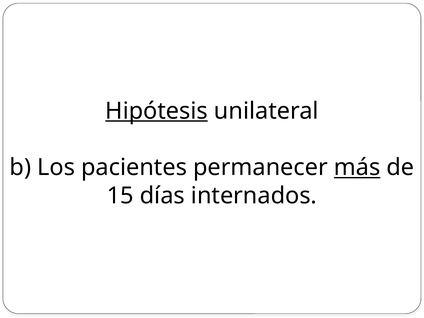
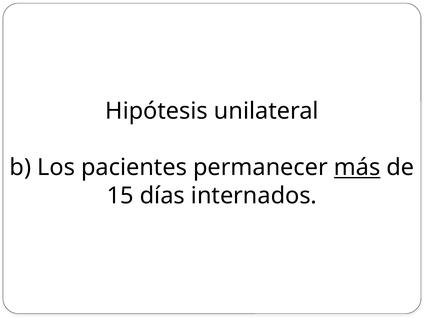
Hipótesis underline: present -> none
